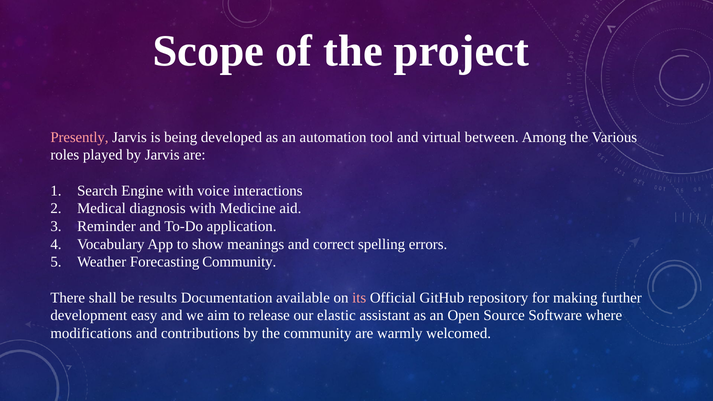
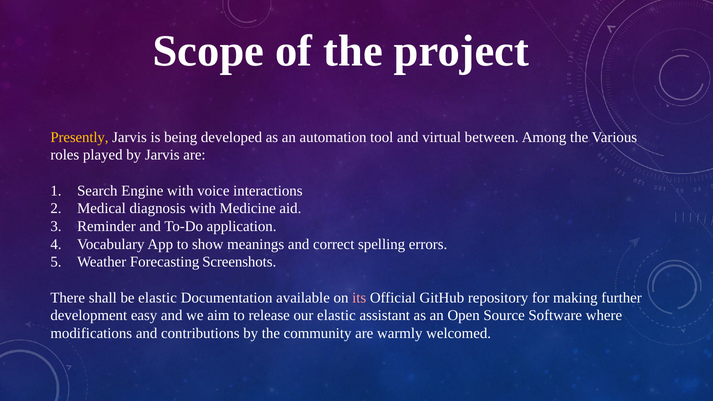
Presently colour: pink -> yellow
Forecasting Community: Community -> Screenshots
be results: results -> elastic
